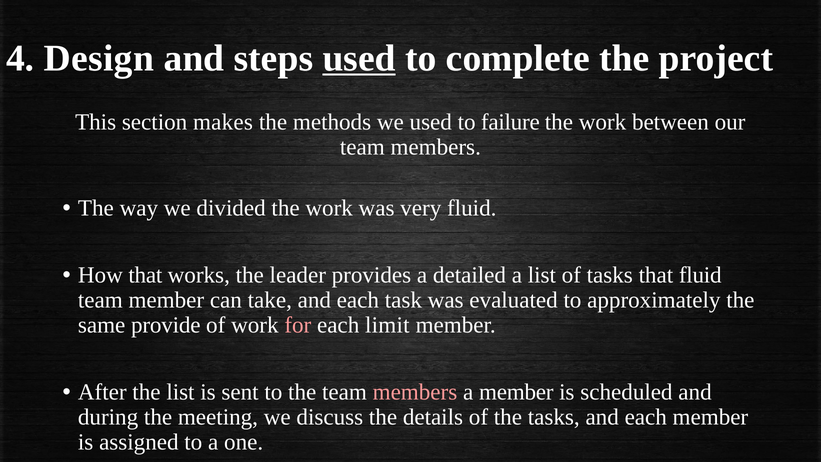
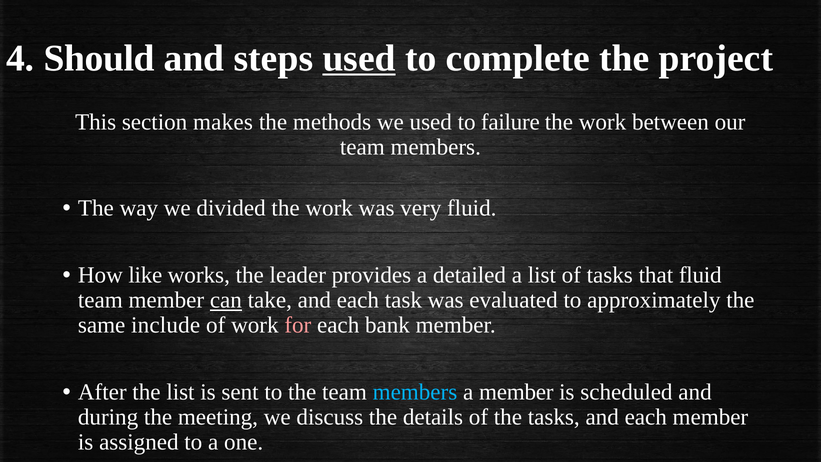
Design: Design -> Should
How that: that -> like
can underline: none -> present
provide: provide -> include
limit: limit -> bank
members at (415, 392) colour: pink -> light blue
